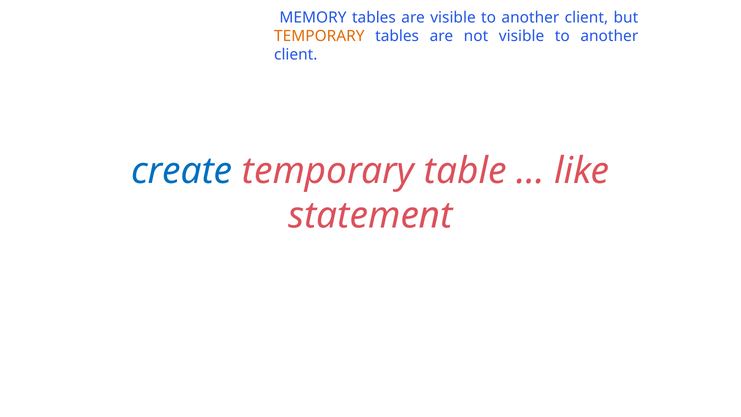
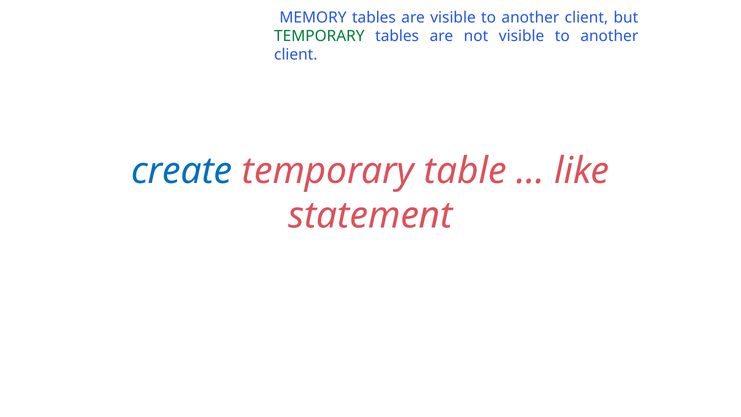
TEMPORARY at (319, 36) colour: orange -> green
